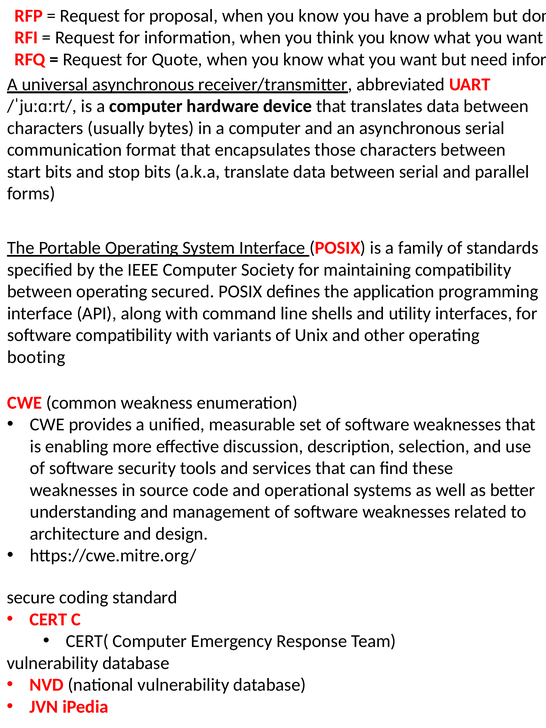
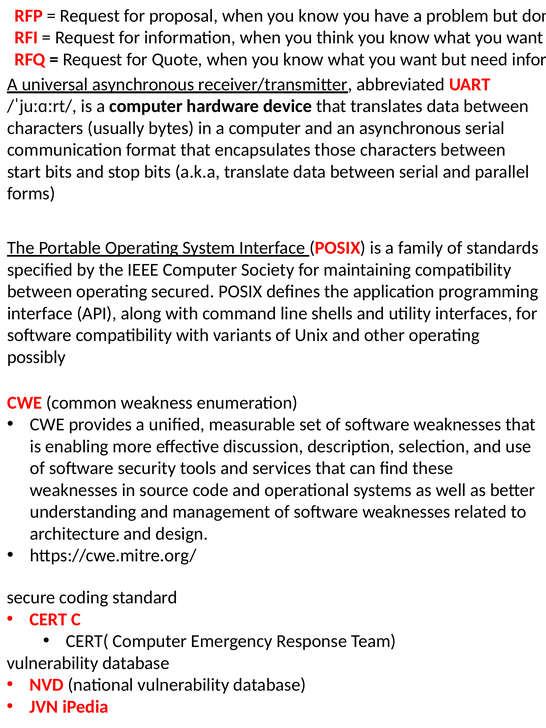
booting: booting -> possibly
